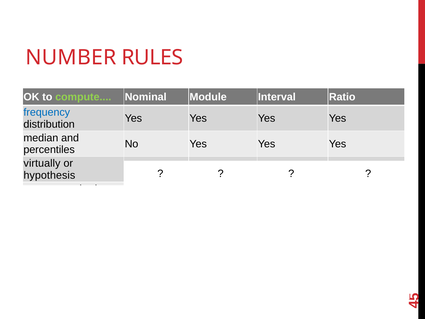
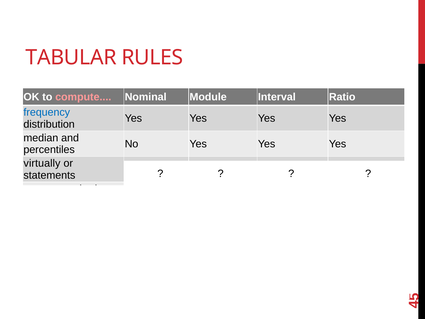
NUMBER: NUMBER -> TABULAR
compute colour: light green -> pink
hypothesis: hypothesis -> statements
